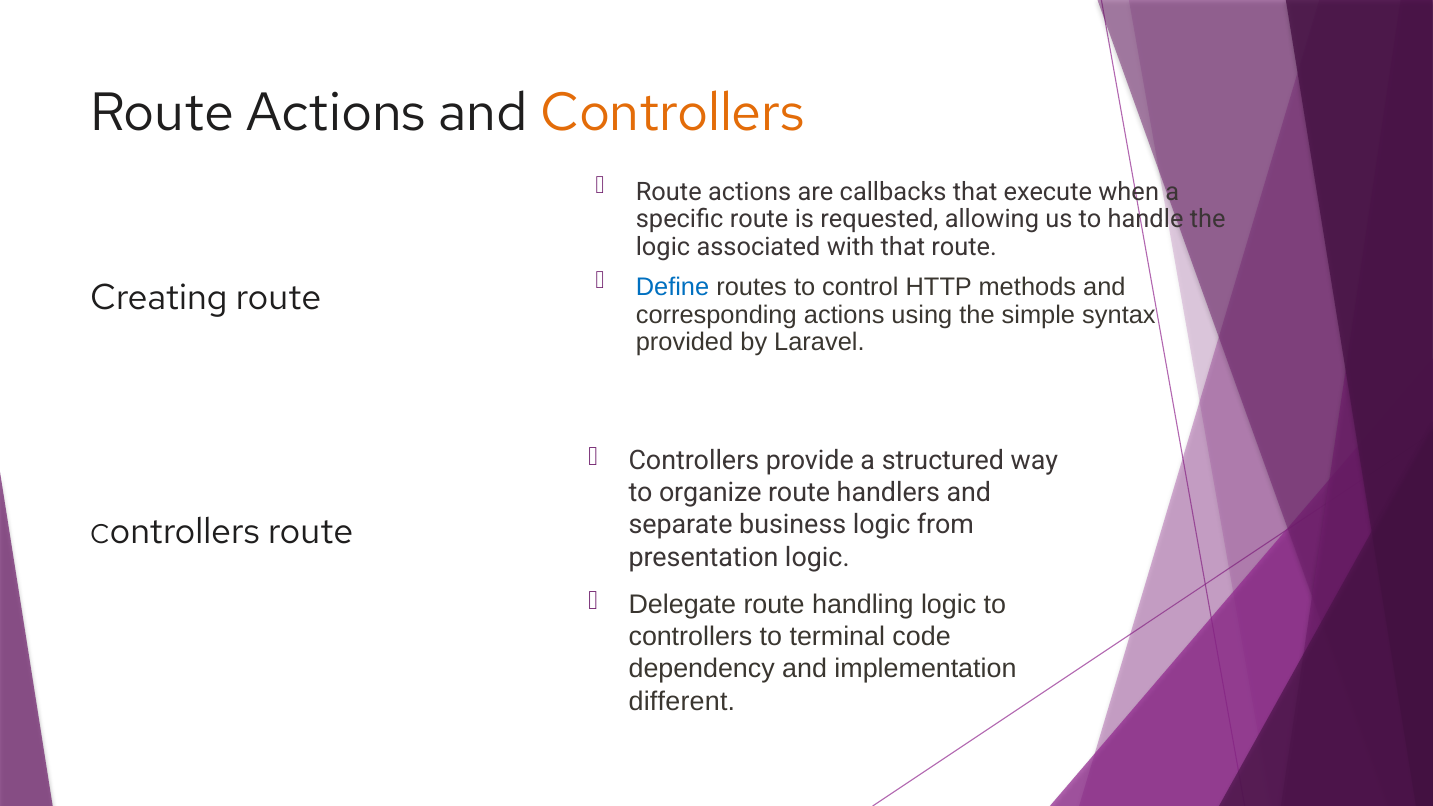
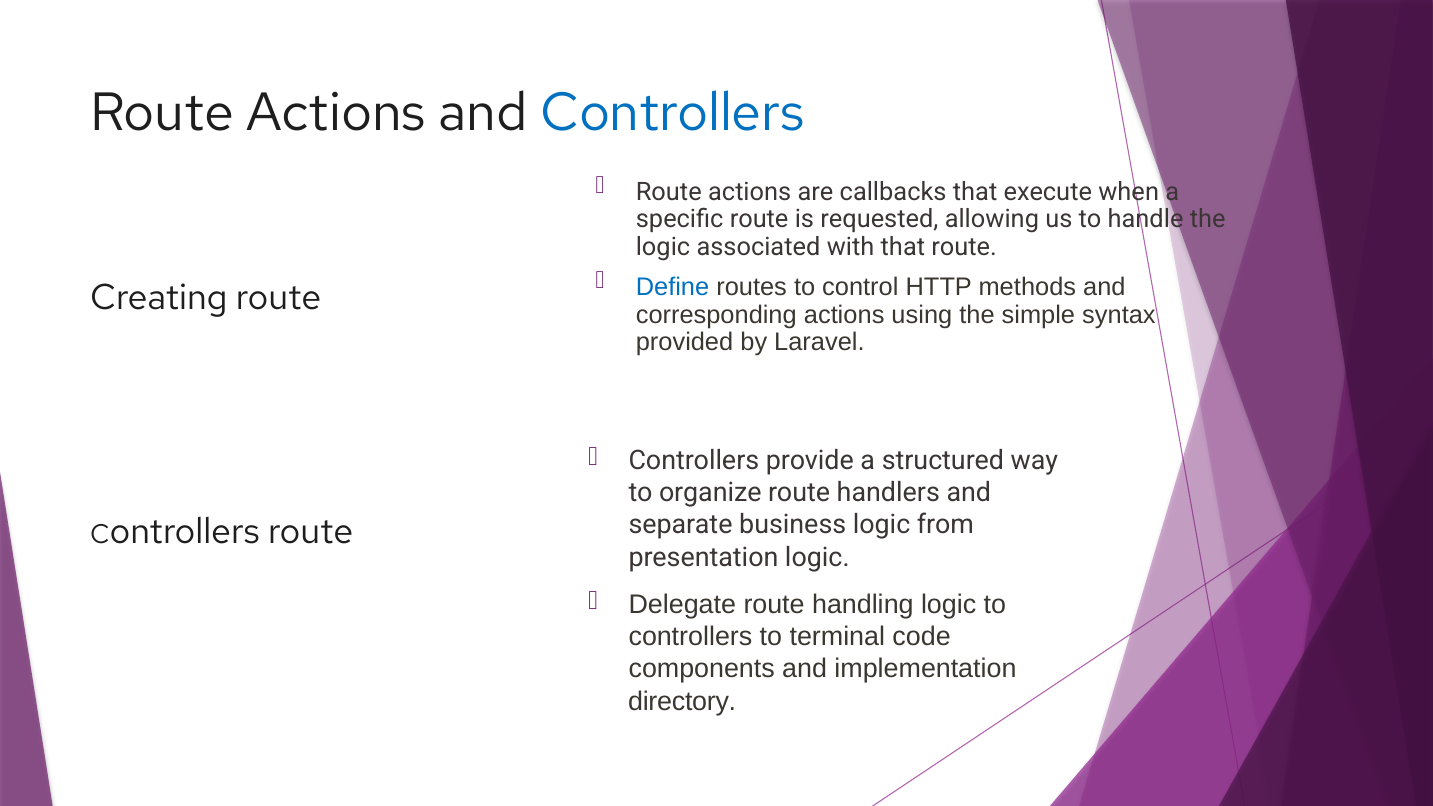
Controllers at (672, 113) colour: orange -> blue
dependency: dependency -> components
different: different -> directory
